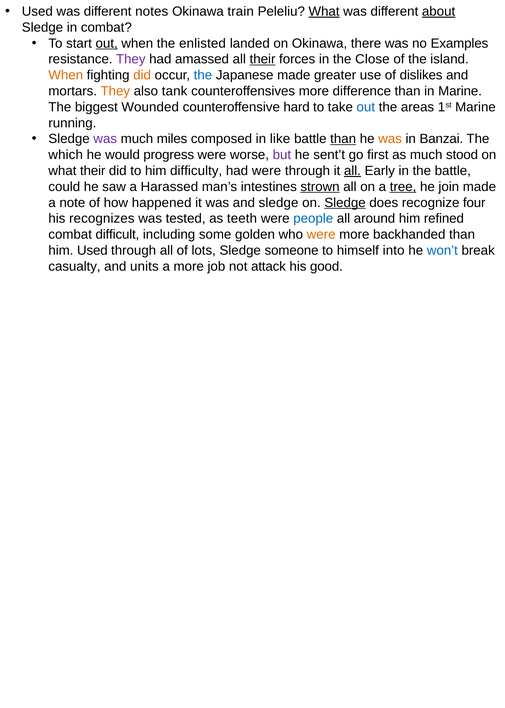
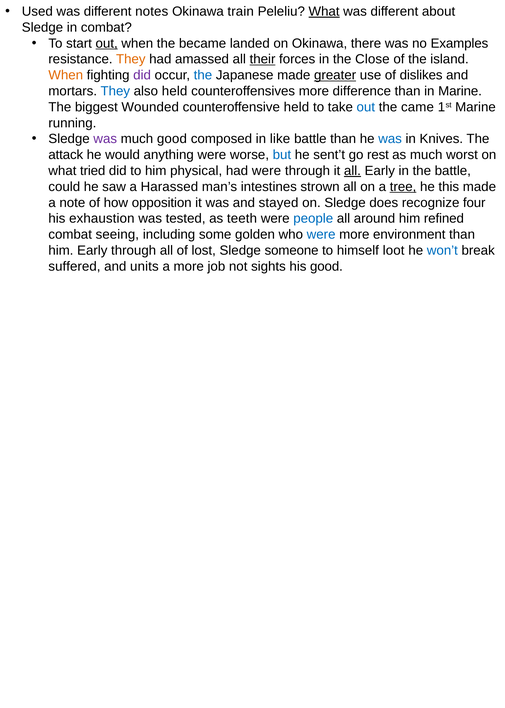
about underline: present -> none
enlisted: enlisted -> became
They at (131, 59) colour: purple -> orange
did at (142, 75) colour: orange -> purple
greater underline: none -> present
They at (115, 91) colour: orange -> blue
also tank: tank -> held
counteroffensive hard: hard -> held
areas: areas -> came
much miles: miles -> good
than at (343, 139) underline: present -> none
was at (390, 139) colour: orange -> blue
Banzai: Banzai -> Knives
which: which -> attack
progress: progress -> anything
but colour: purple -> blue
first: first -> rest
stood: stood -> worst
what their: their -> tried
difficulty: difficulty -> physical
strown underline: present -> none
join: join -> this
happened: happened -> opposition
and sledge: sledge -> stayed
Sledge at (345, 203) underline: present -> none
recognizes: recognizes -> exhaustion
difficult: difficult -> seeing
were at (321, 235) colour: orange -> blue
backhanded: backhanded -> environment
him Used: Used -> Early
lots: lots -> lost
into: into -> loot
casualty: casualty -> suffered
attack: attack -> sights
